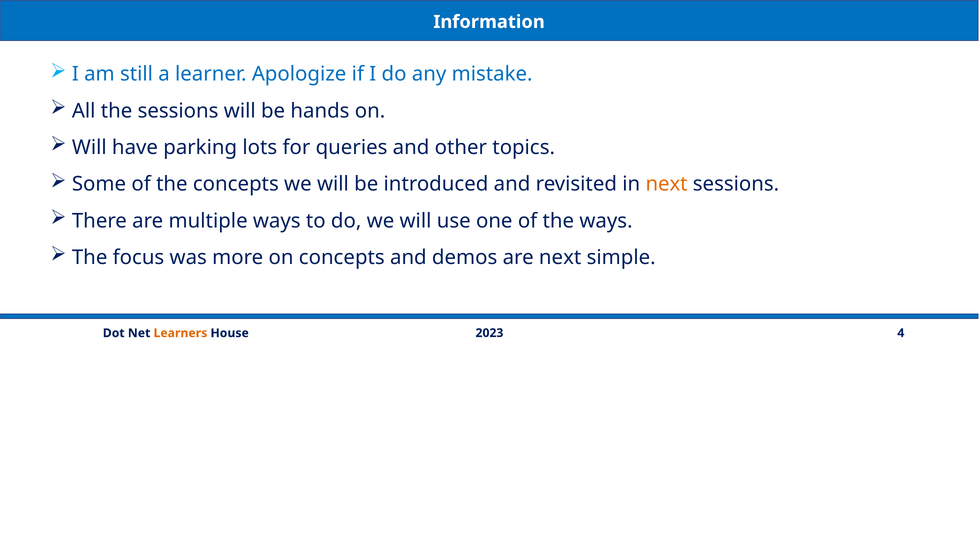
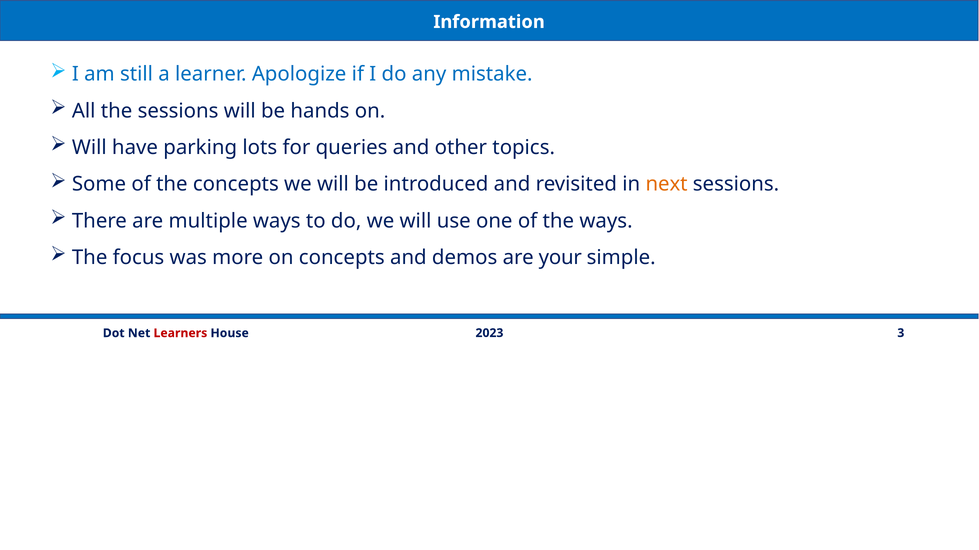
are next: next -> your
4: 4 -> 3
Learners colour: orange -> red
